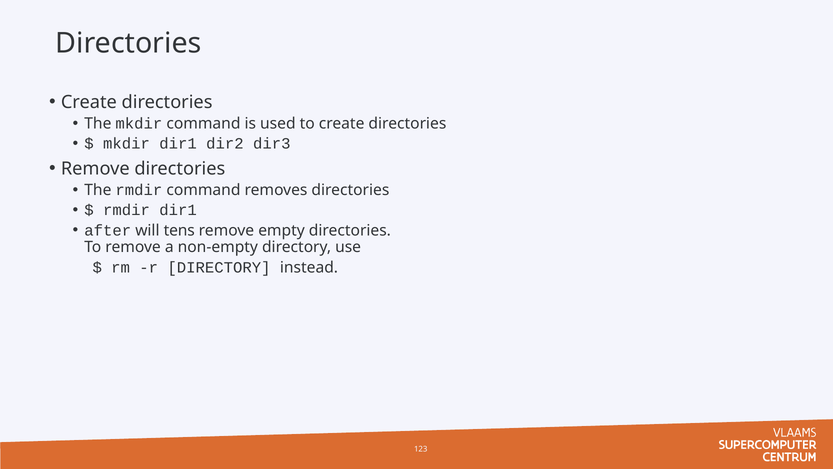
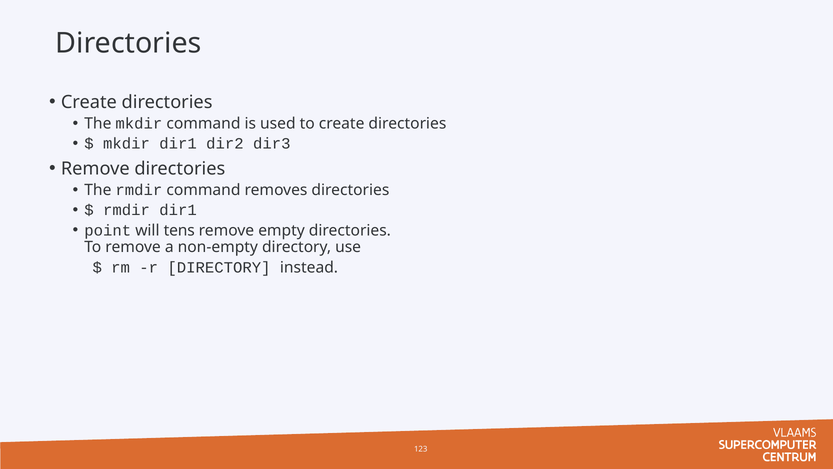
after: after -> point
